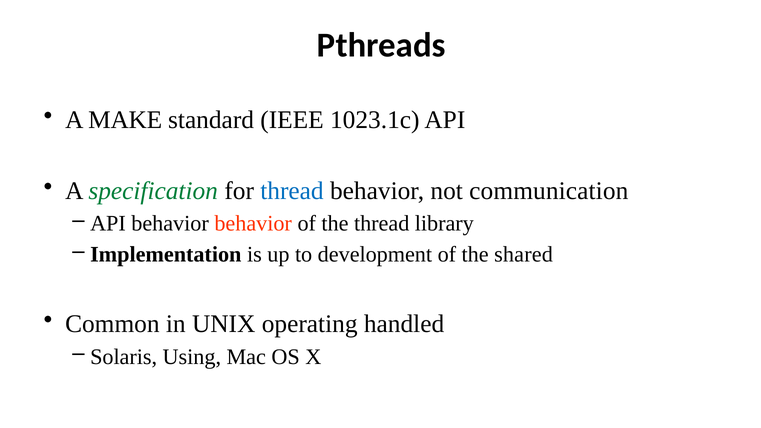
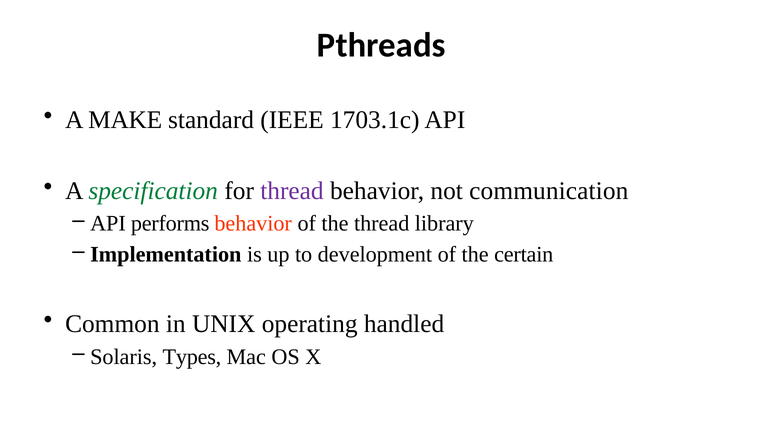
1023.1c: 1023.1c -> 1703.1c
thread at (292, 191) colour: blue -> purple
API behavior: behavior -> performs
shared: shared -> certain
Using: Using -> Types
